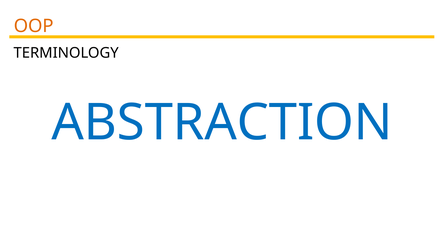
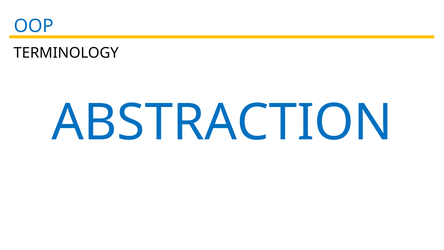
OOP colour: orange -> blue
